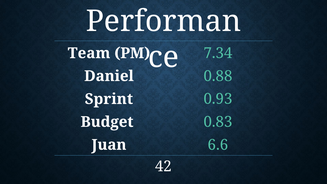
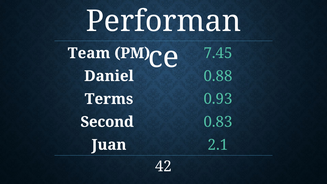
7.34: 7.34 -> 7.45
Sprint: Sprint -> Terms
Budget: Budget -> Second
6.6: 6.6 -> 2.1
